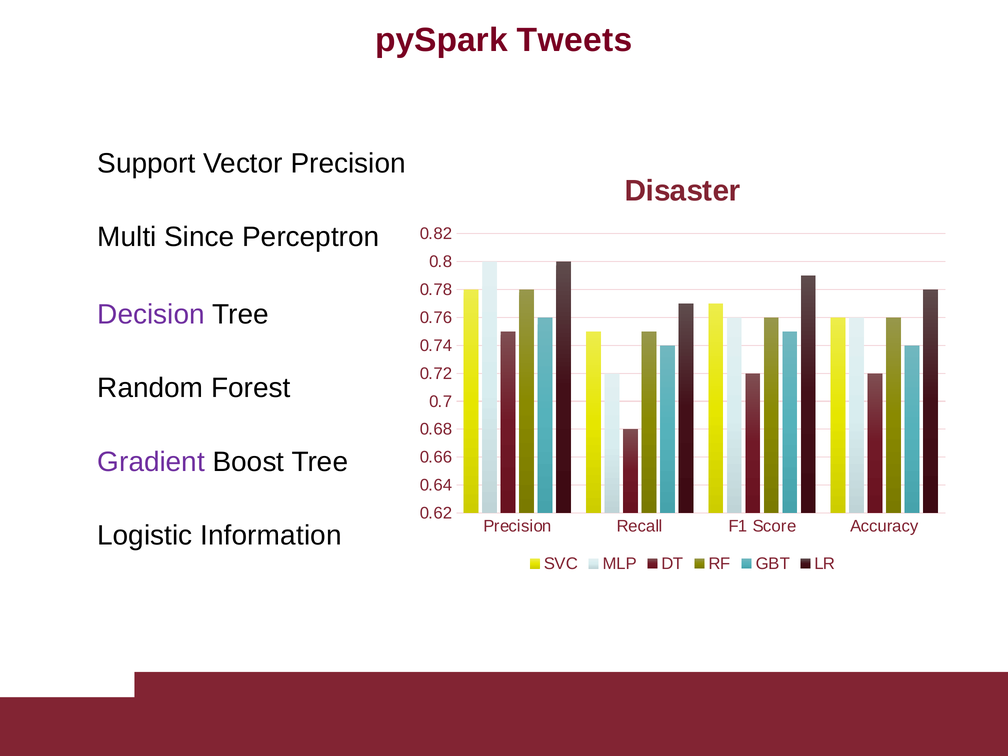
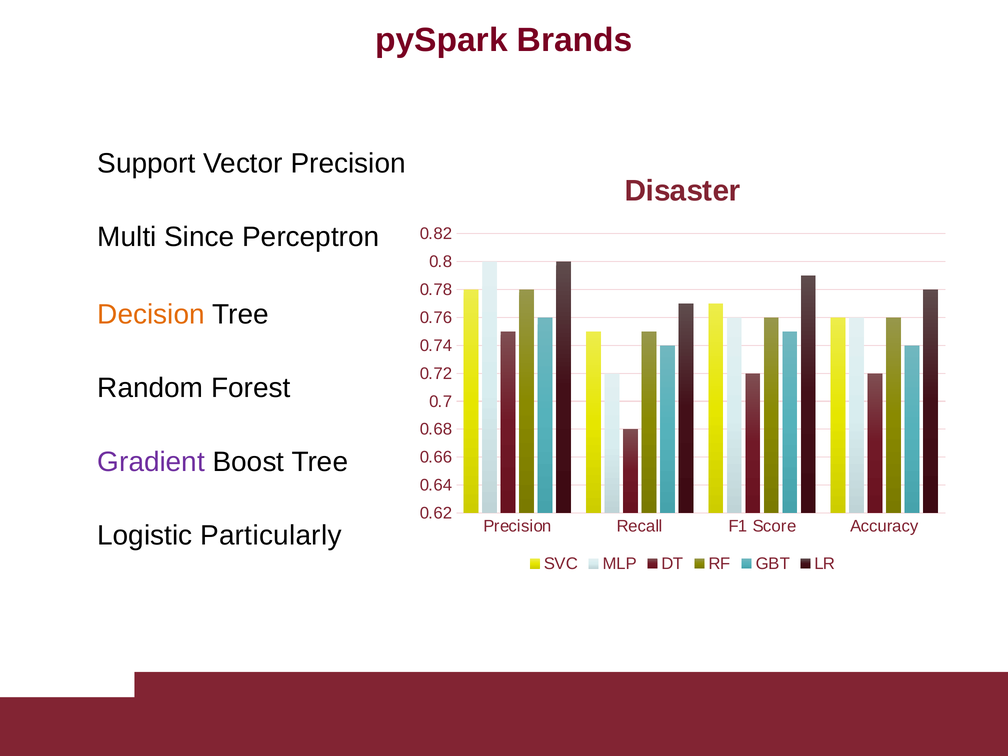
Tweets: Tweets -> Brands
Decision colour: purple -> orange
Information: Information -> Particularly
